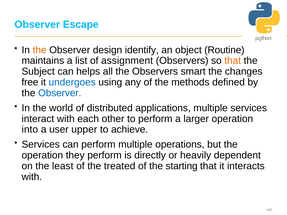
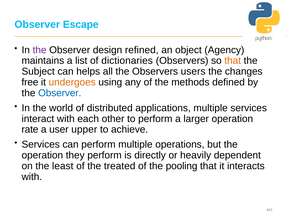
the at (40, 50) colour: orange -> purple
identify: identify -> refined
Routine: Routine -> Agency
assignment: assignment -> dictionaries
smart: smart -> users
undergoes colour: blue -> orange
into: into -> rate
starting: starting -> pooling
